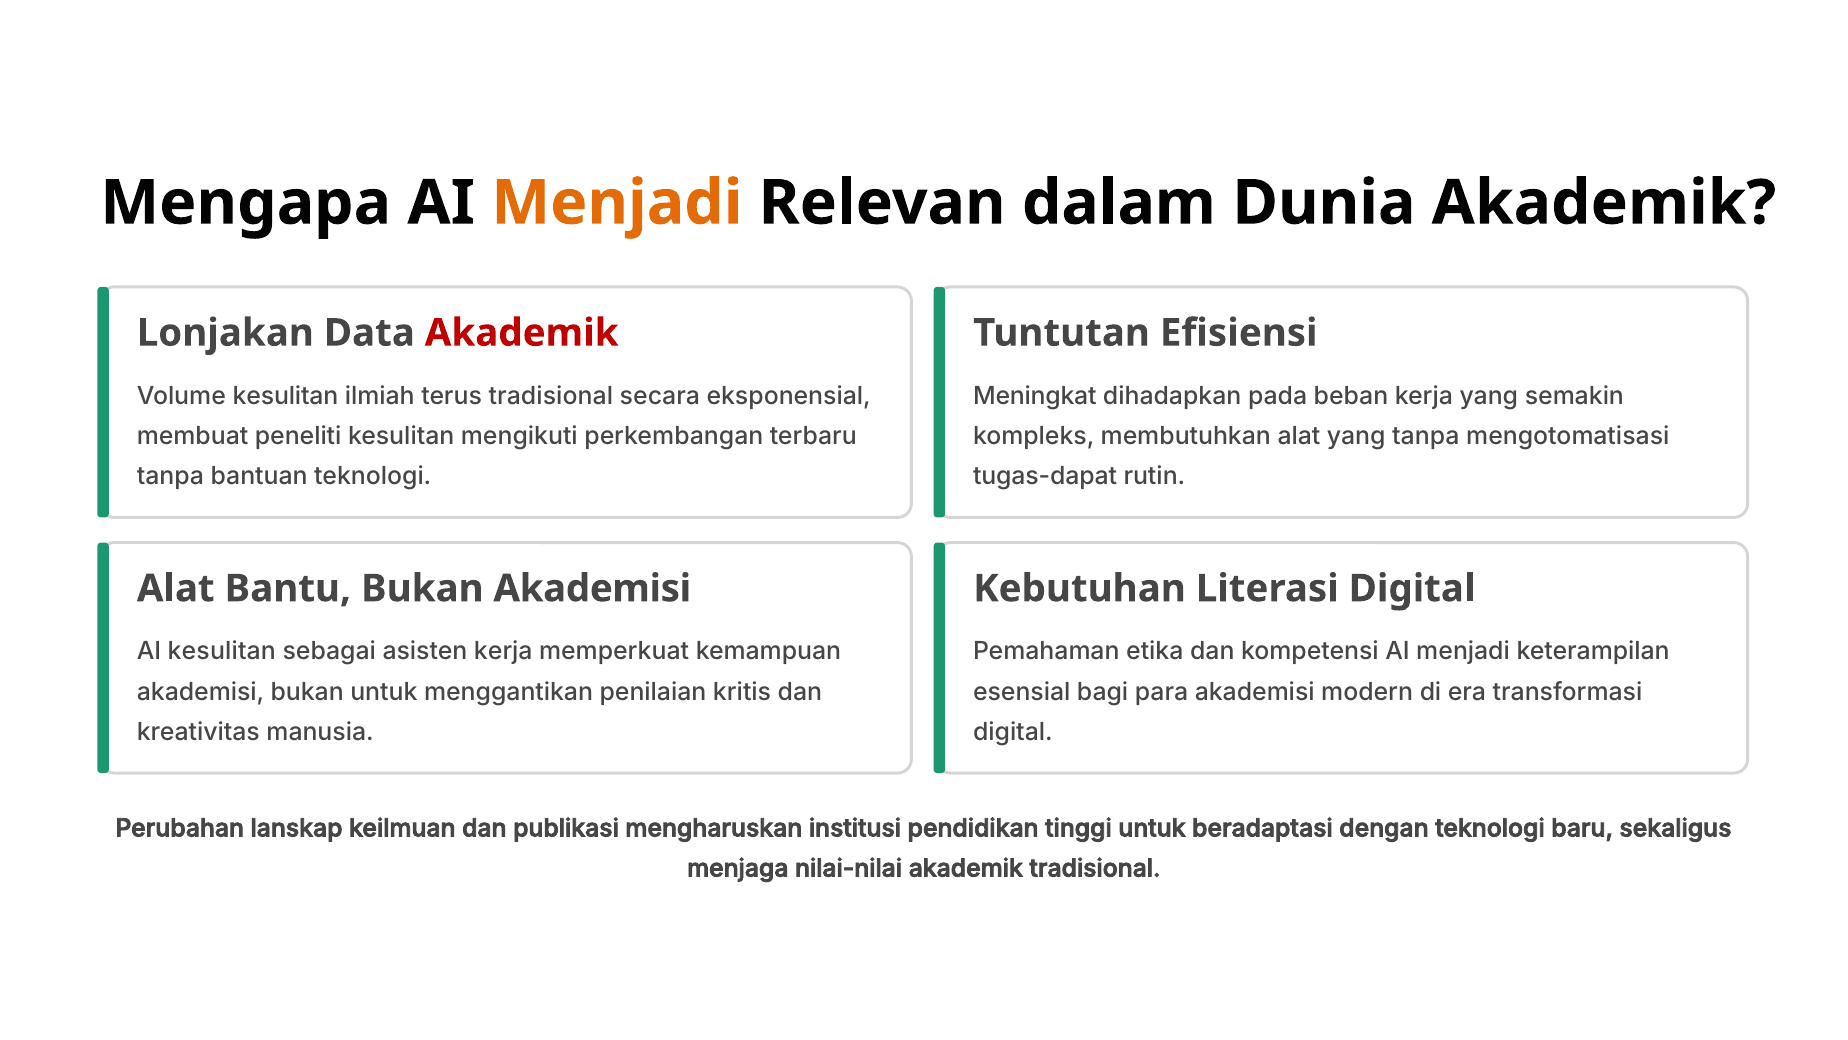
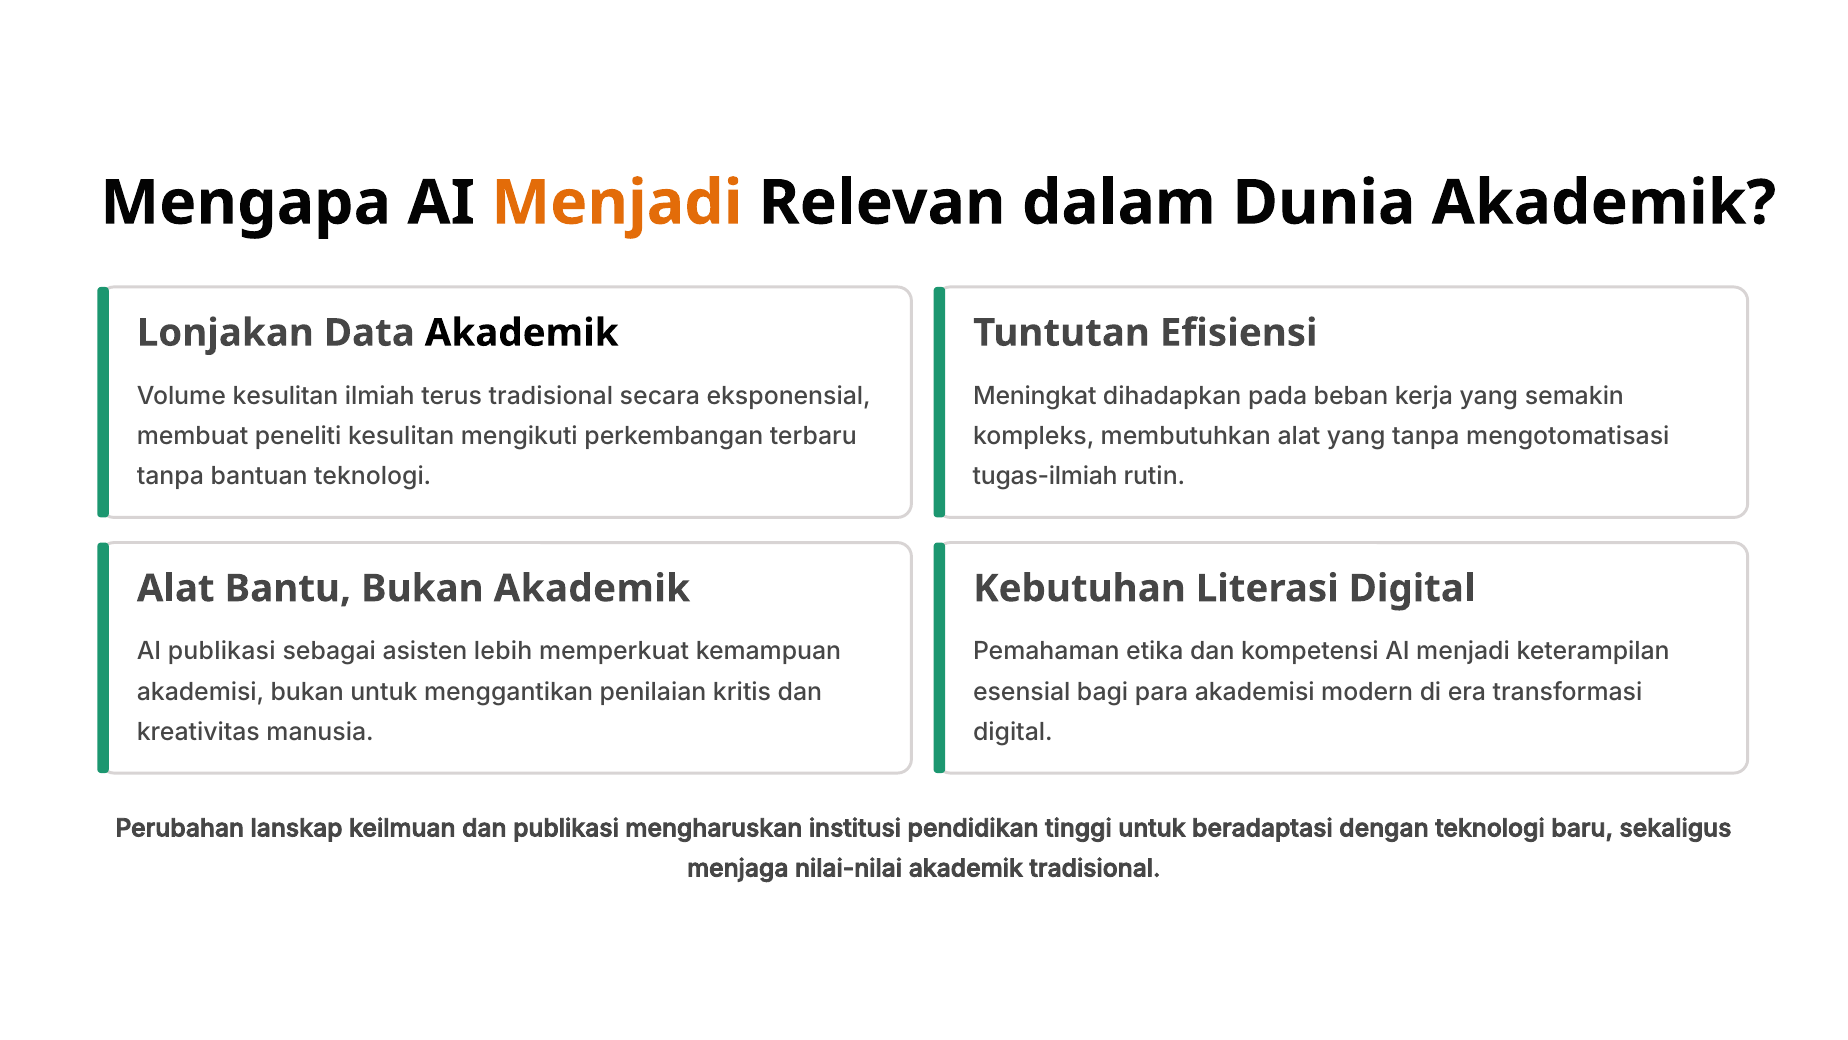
Akademik at (522, 333) colour: red -> black
tugas-dapat: tugas-dapat -> tugas-ilmiah
Bukan Akademisi: Akademisi -> Akademik
AI kesulitan: kesulitan -> publikasi
asisten kerja: kerja -> lebih
